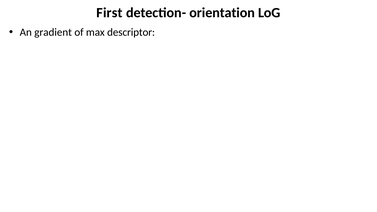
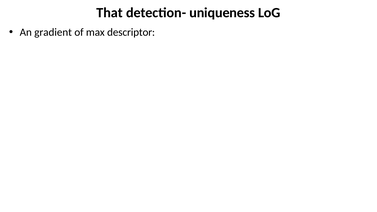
First: First -> That
orientation: orientation -> uniqueness
